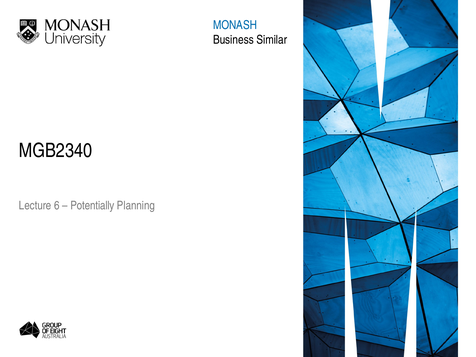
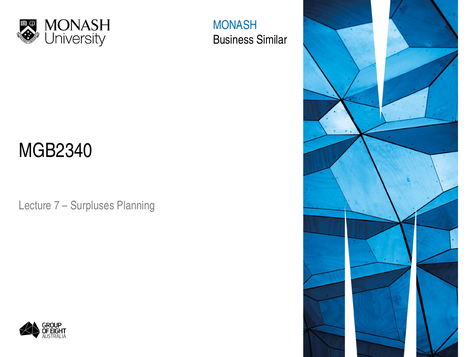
6: 6 -> 7
Potentially: Potentially -> Surpluses
